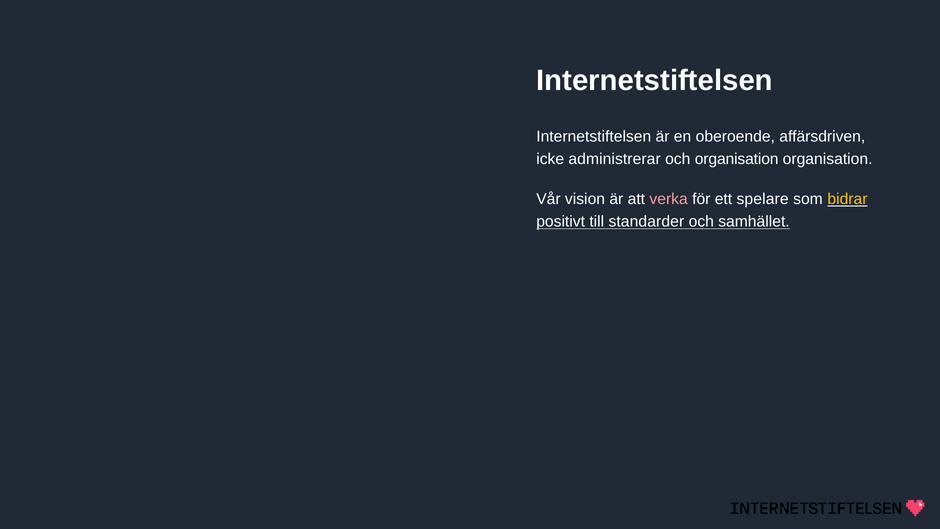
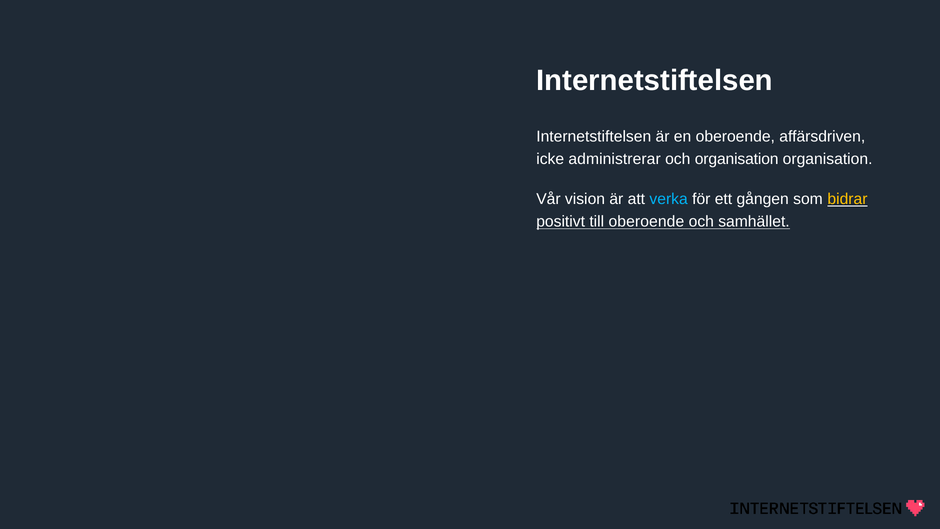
verka colour: pink -> light blue
spelare: spelare -> gången
till standarder: standarder -> oberoende
